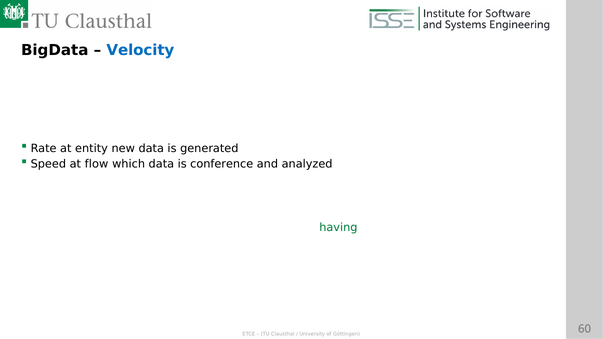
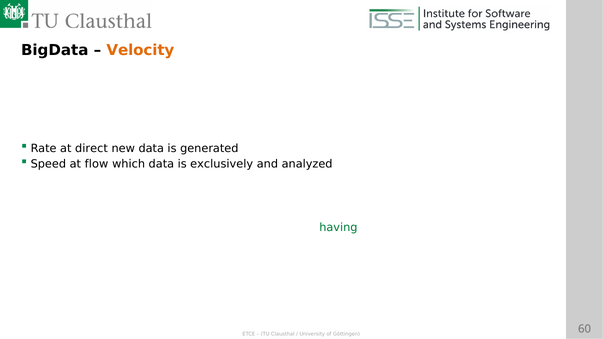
Velocity colour: blue -> orange
entity: entity -> direct
conference: conference -> exclusively
